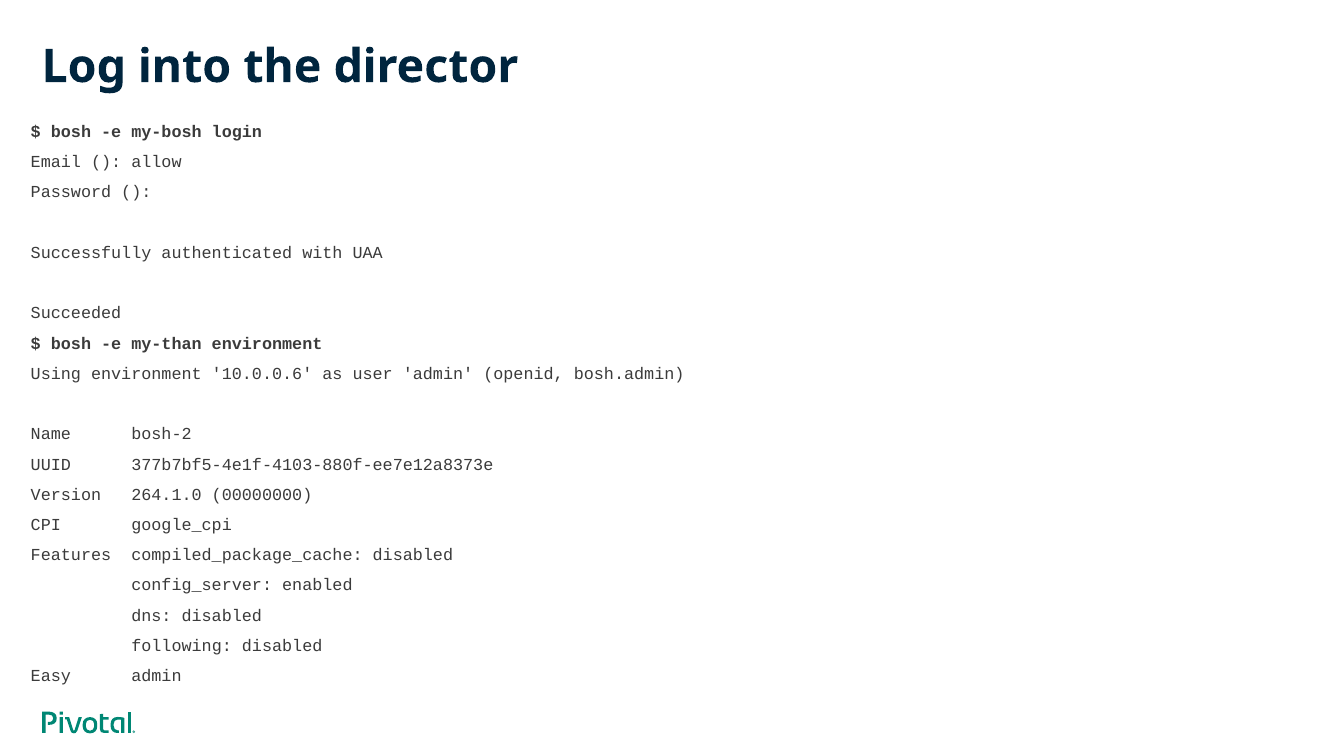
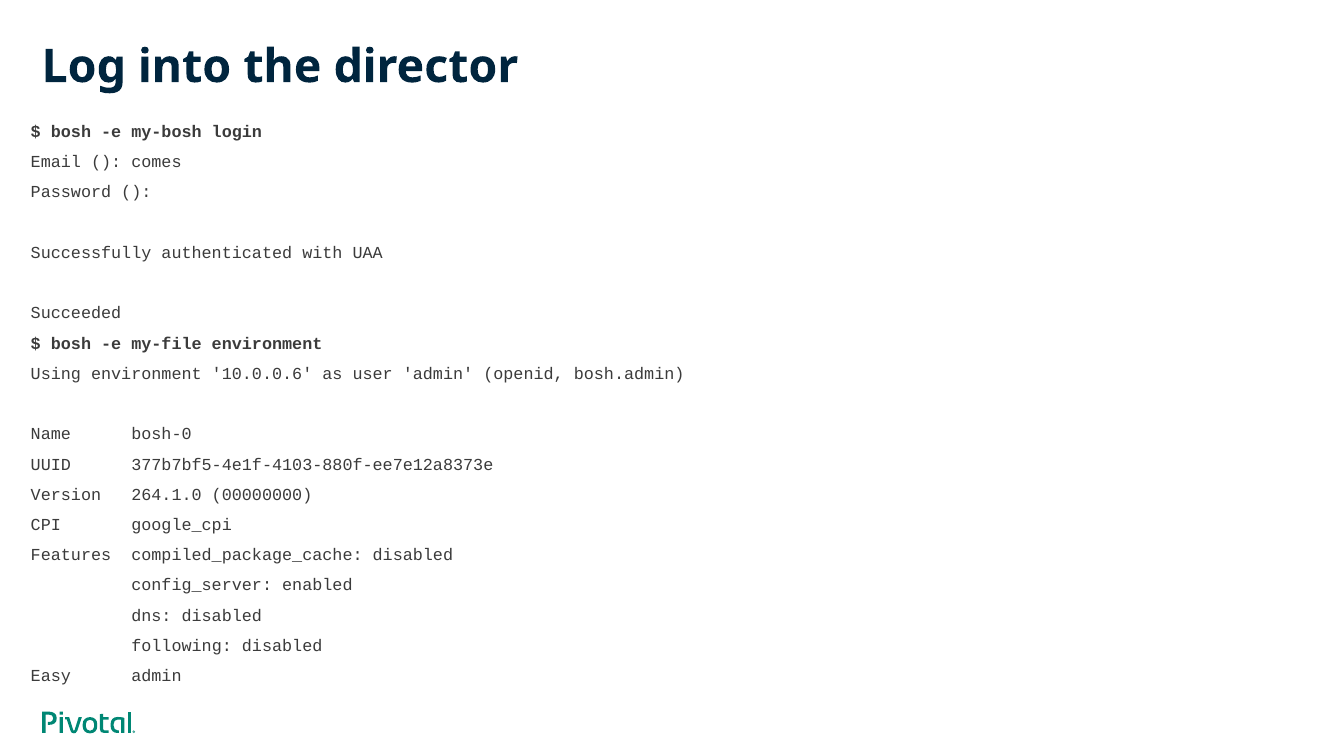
allow: allow -> comes
my-than: my-than -> my-file
bosh-2: bosh-2 -> bosh-0
